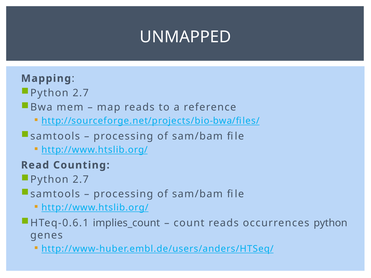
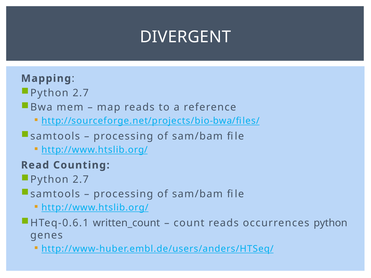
UNMAPPED: UNMAPPED -> DIVERGENT
implies_count: implies_count -> written_count
